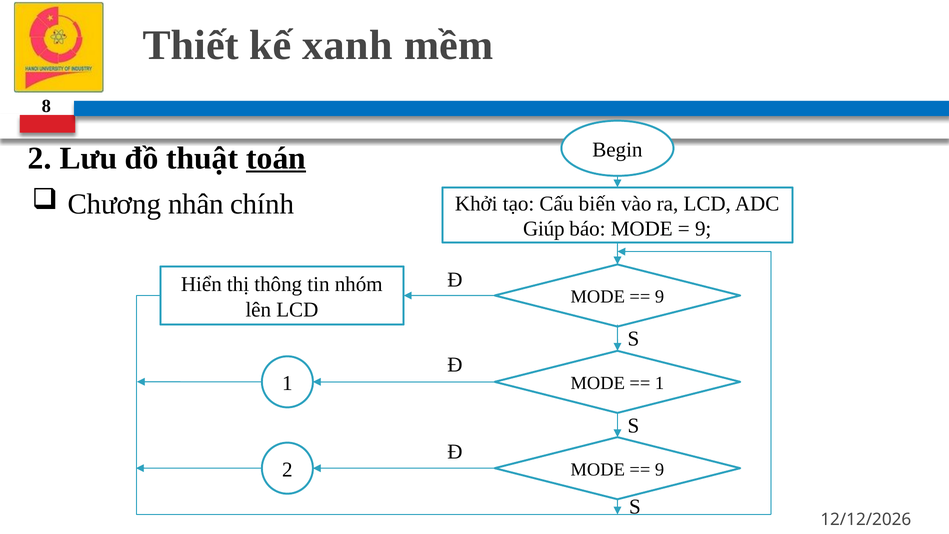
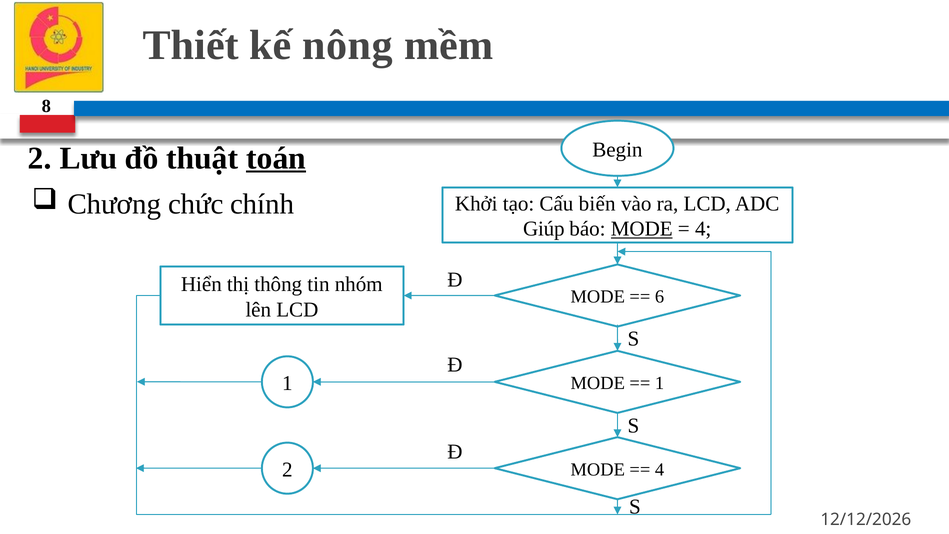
xanh: xanh -> nông
nhân: nhân -> chức
MODE at (642, 229) underline: none -> present
9 at (703, 229): 9 -> 4
9 at (660, 297): 9 -> 6
9 at (660, 469): 9 -> 4
